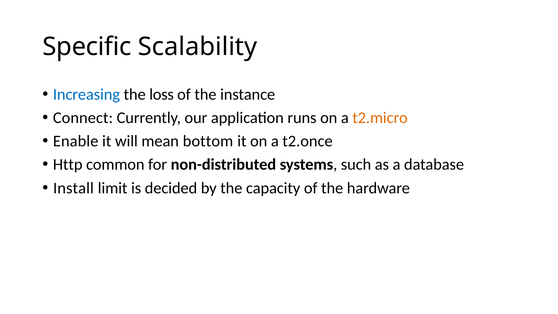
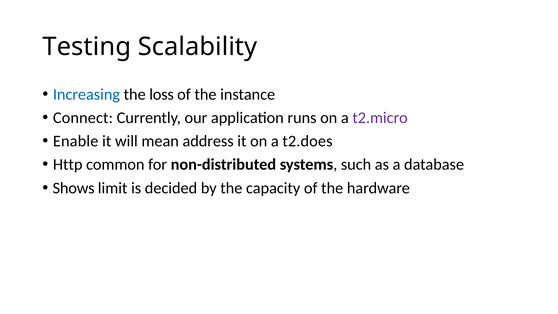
Specific: Specific -> Testing
t2.micro colour: orange -> purple
bottom: bottom -> address
t2.once: t2.once -> t2.does
Install: Install -> Shows
